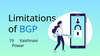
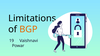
BGP colour: blue -> orange
